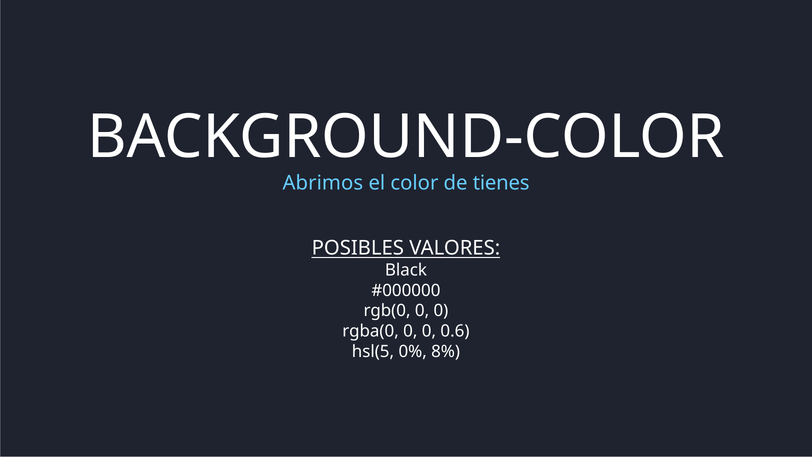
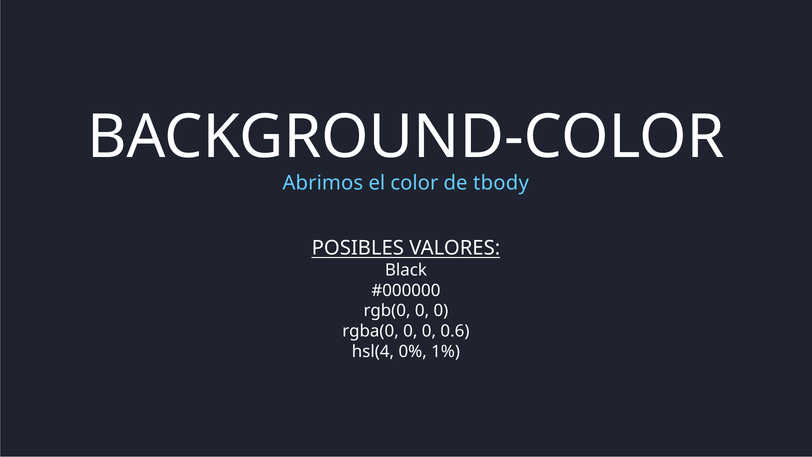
tienes: tienes -> tbody
hsl(5: hsl(5 -> hsl(4
8%: 8% -> 1%
